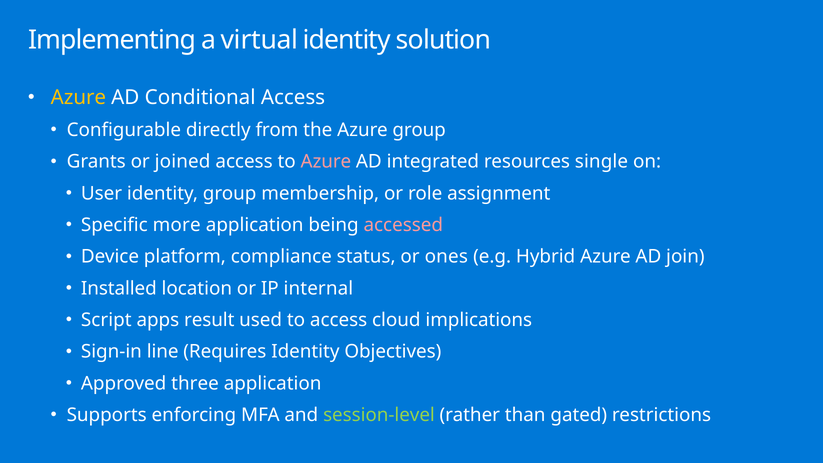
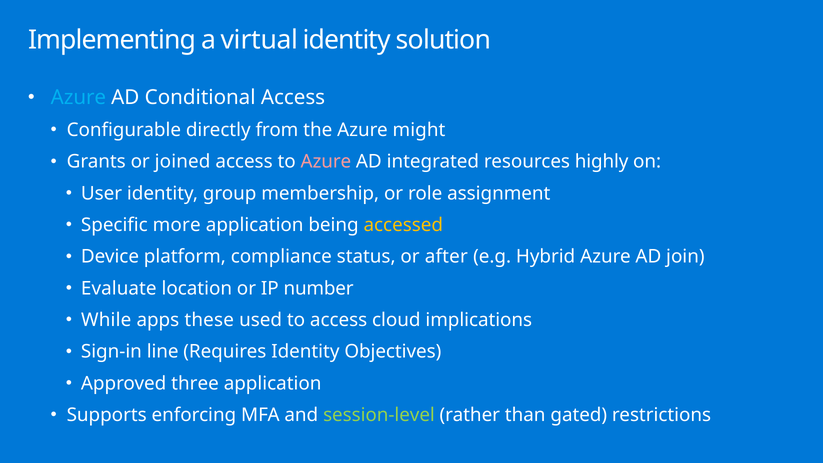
Azure at (78, 97) colour: yellow -> light blue
Azure group: group -> might
single: single -> highly
accessed colour: pink -> yellow
ones: ones -> after
Installed: Installed -> Evaluate
internal: internal -> number
Script: Script -> While
result: result -> these
